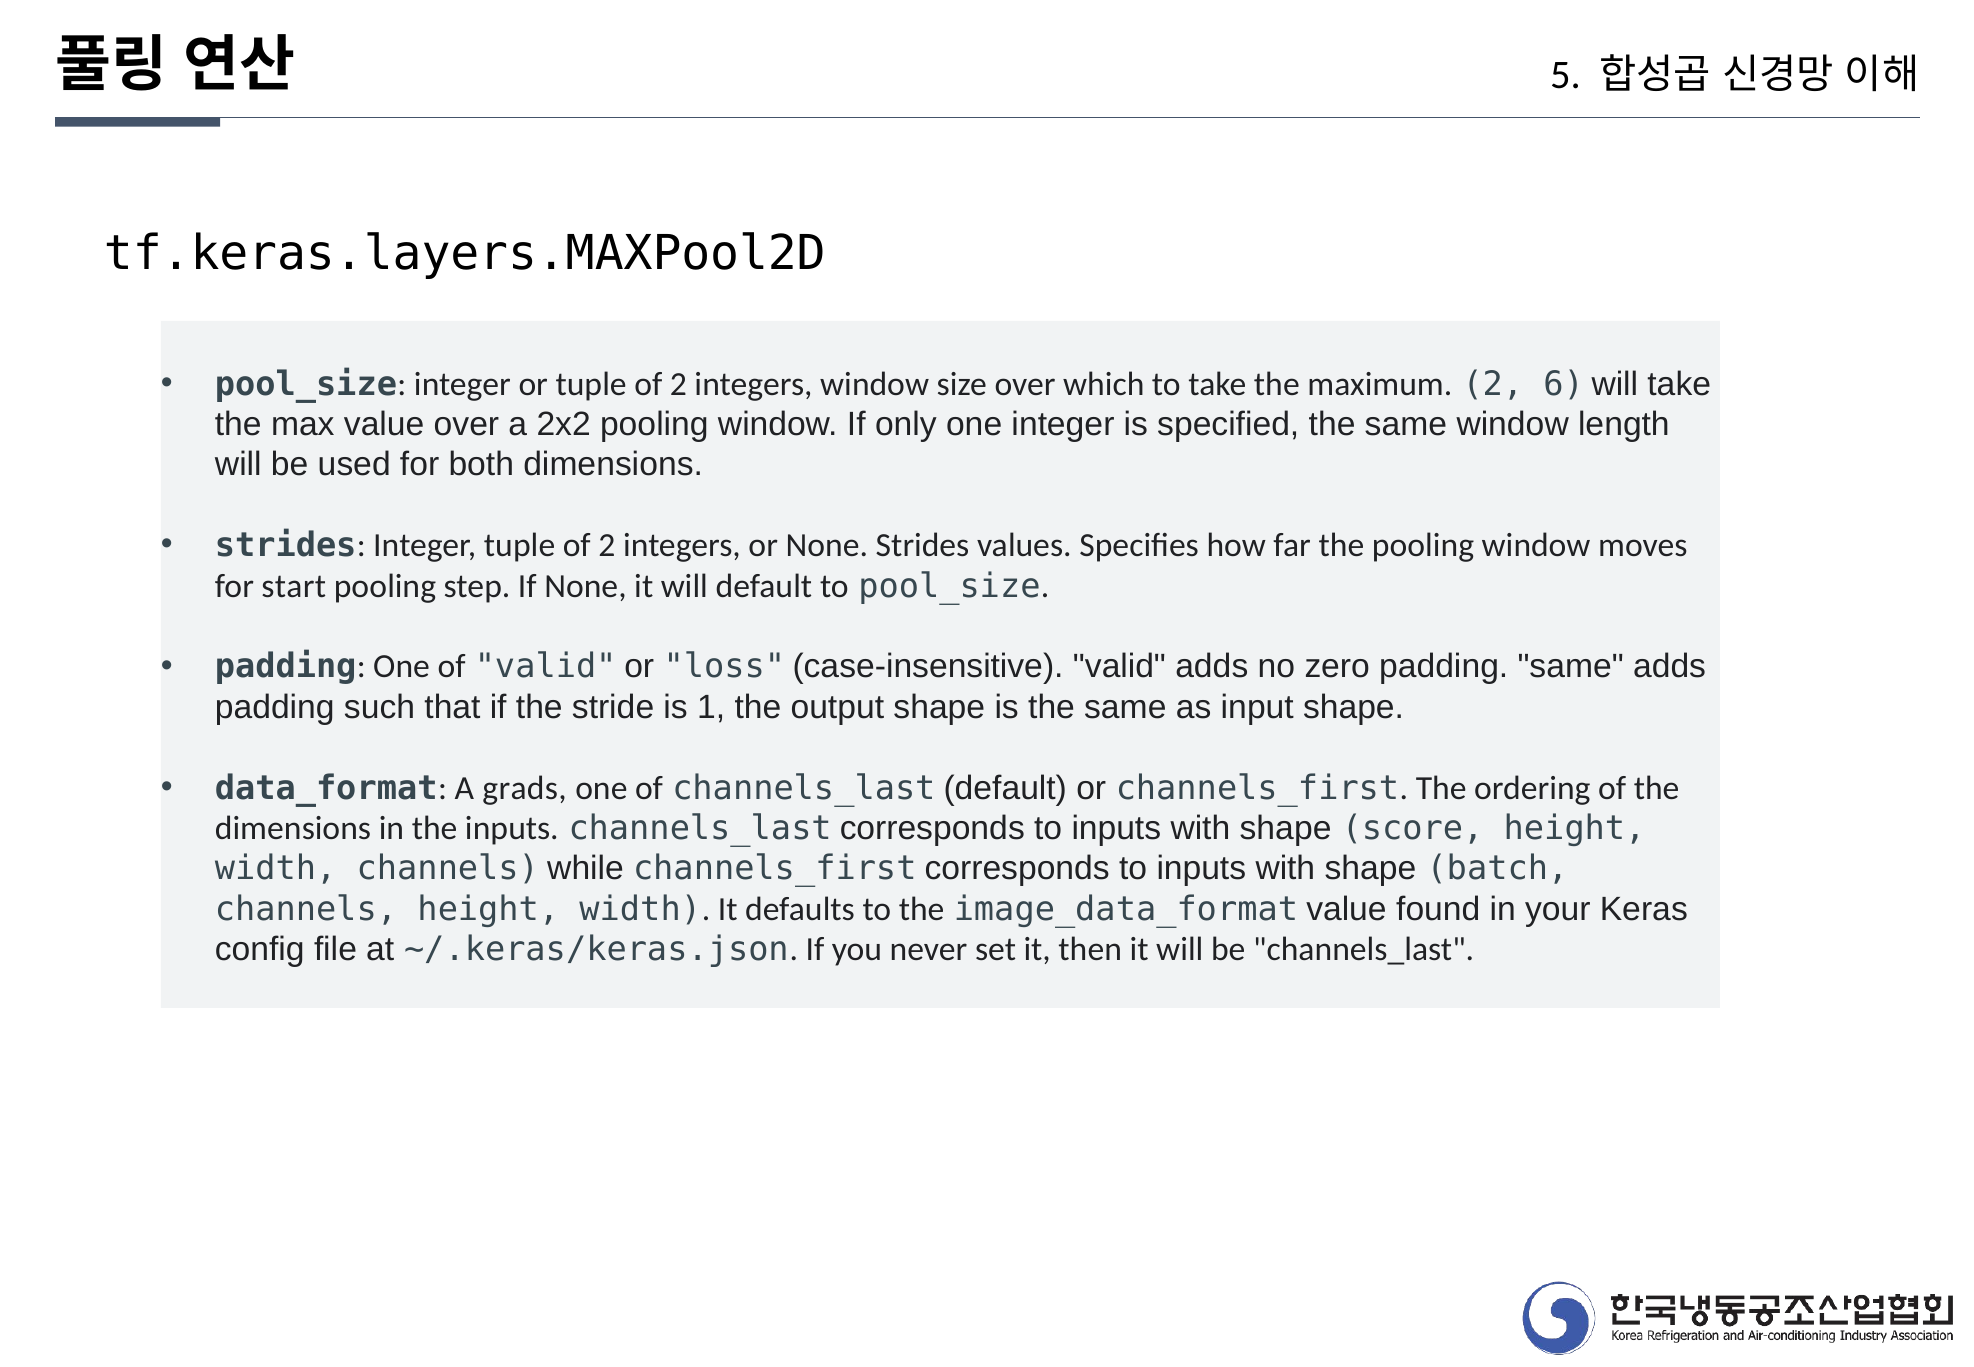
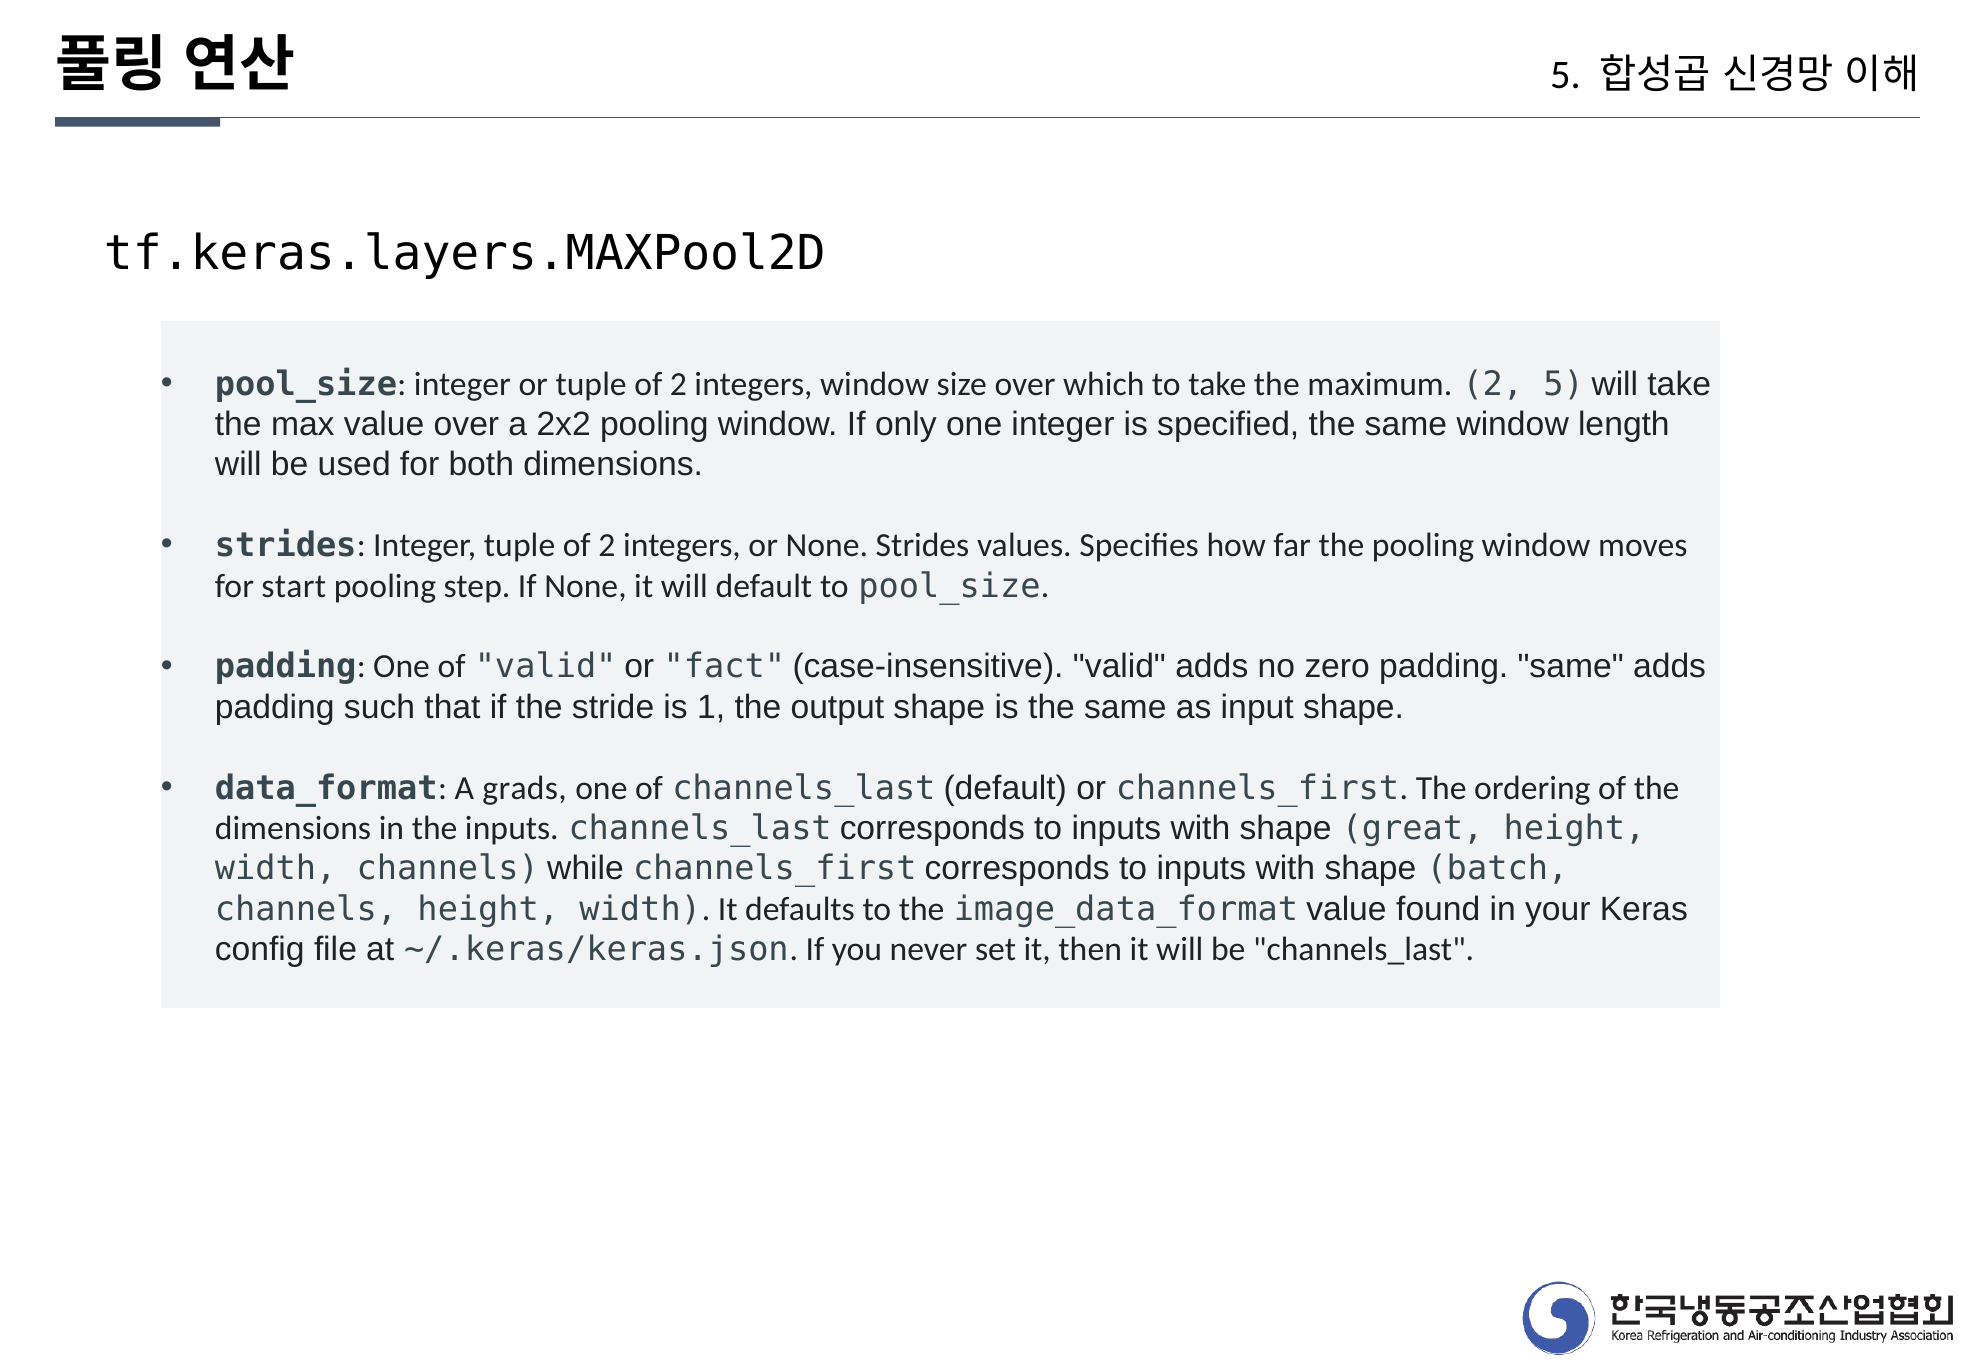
2 6: 6 -> 5
loss: loss -> fact
score: score -> great
